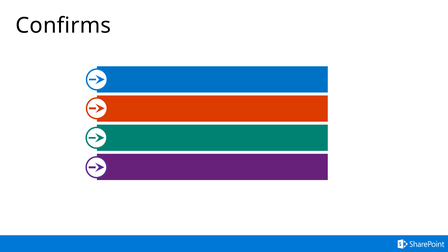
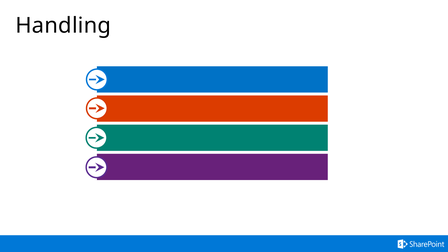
Confirms: Confirms -> Handling
